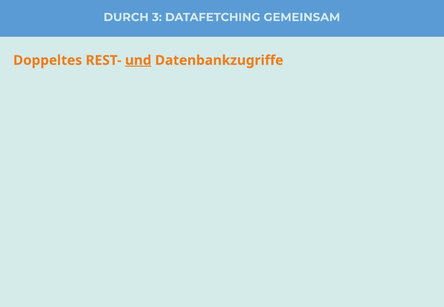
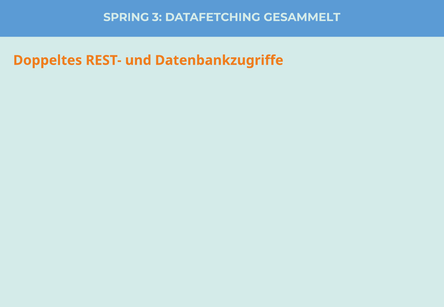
DURCH: DURCH -> SPRING
GEMEINSAM: GEMEINSAM -> GESAMMELT
und underline: present -> none
